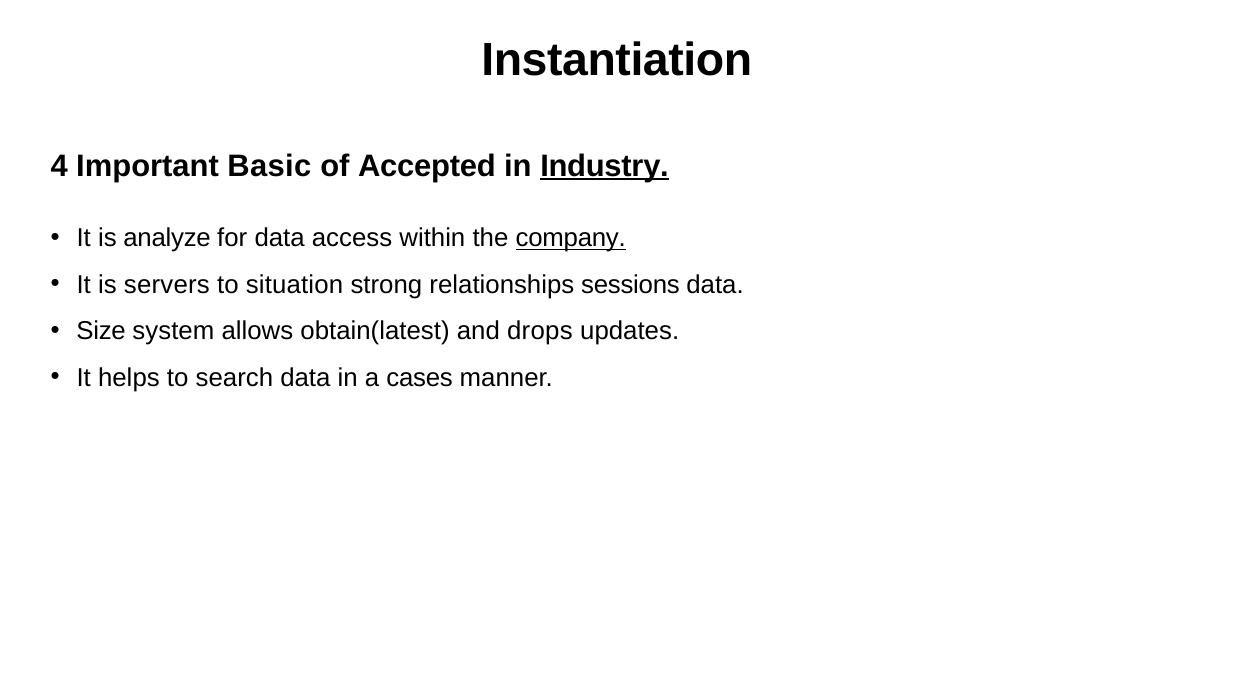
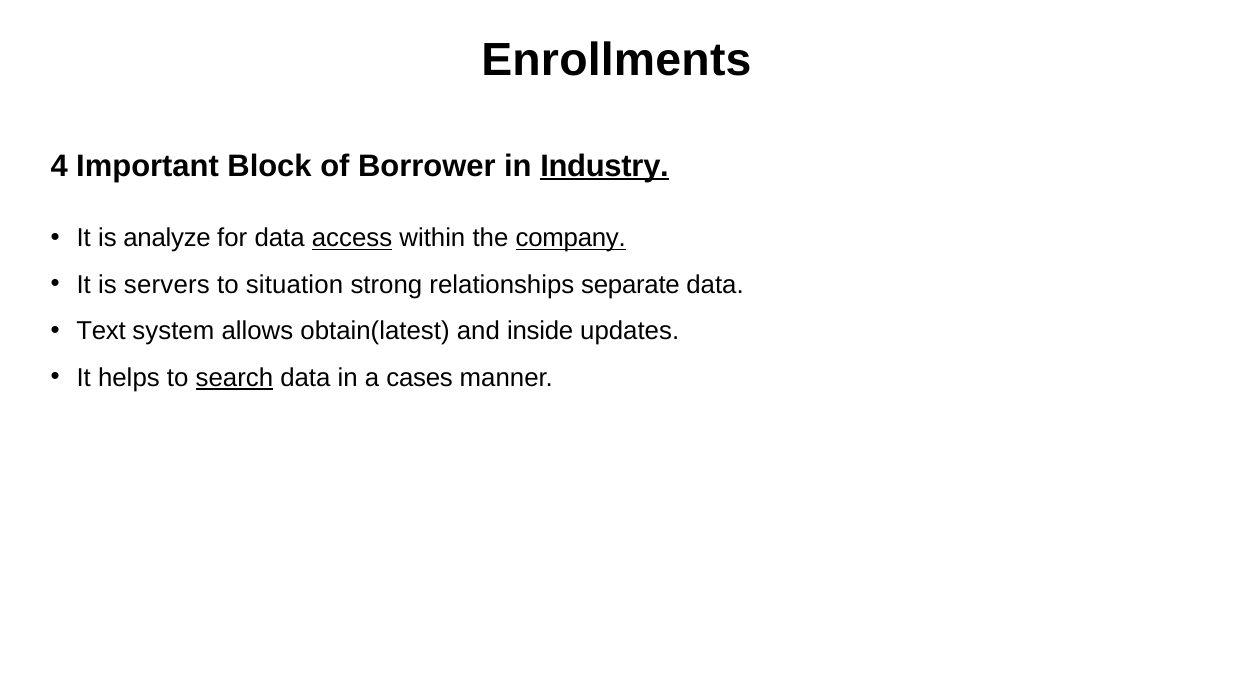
Instantiation: Instantiation -> Enrollments
Basic: Basic -> Block
Accepted: Accepted -> Borrower
access underline: none -> present
sessions: sessions -> separate
Size: Size -> Text
drops: drops -> inside
search underline: none -> present
